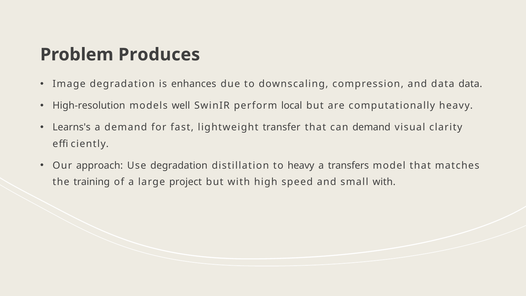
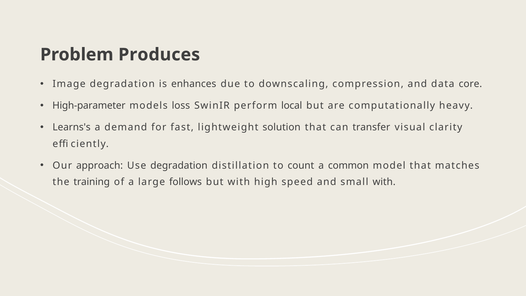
data data: data -> core
High-resolution: High-resolution -> High-parameter
well: well -> loss
transfer: transfer -> solution
can demand: demand -> transfer
to heavy: heavy -> count
transfers: transfers -> common
project: project -> follows
